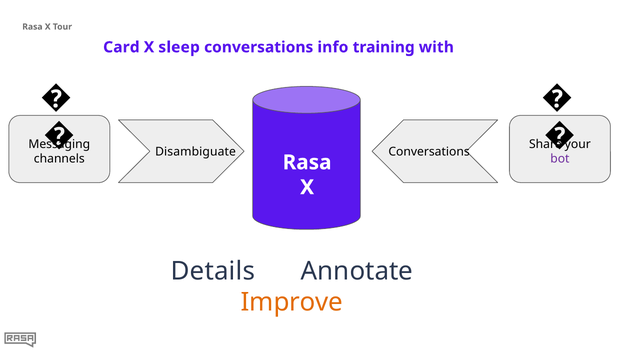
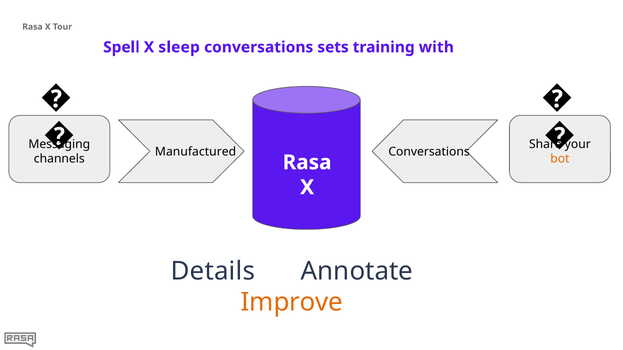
Card: Card -> Spell
info: info -> sets
Disambiguate: Disambiguate -> Manufactured
bot colour: purple -> orange
